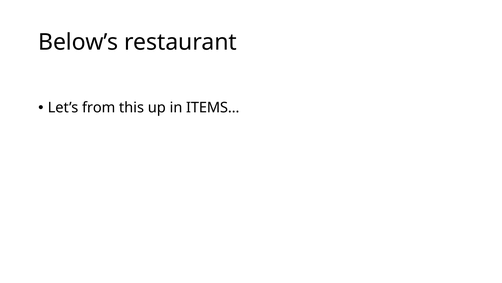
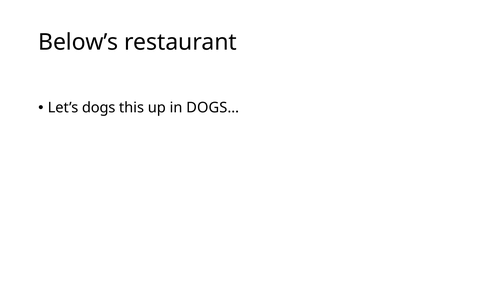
from: from -> dogs
ITEMS…: ITEMS… -> DOGS…
